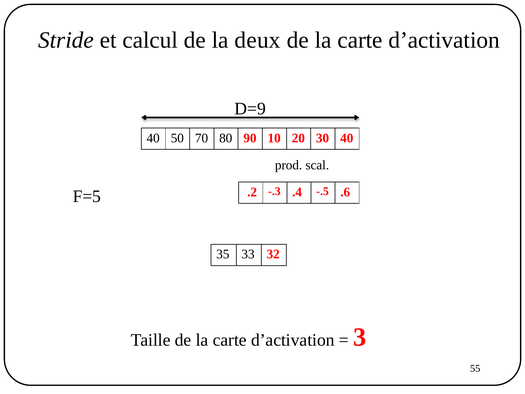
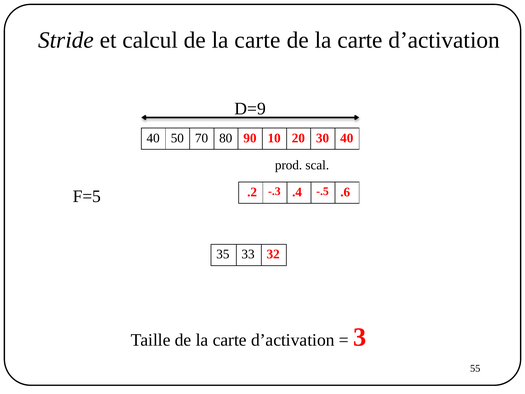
calcul de la deux: deux -> carte
